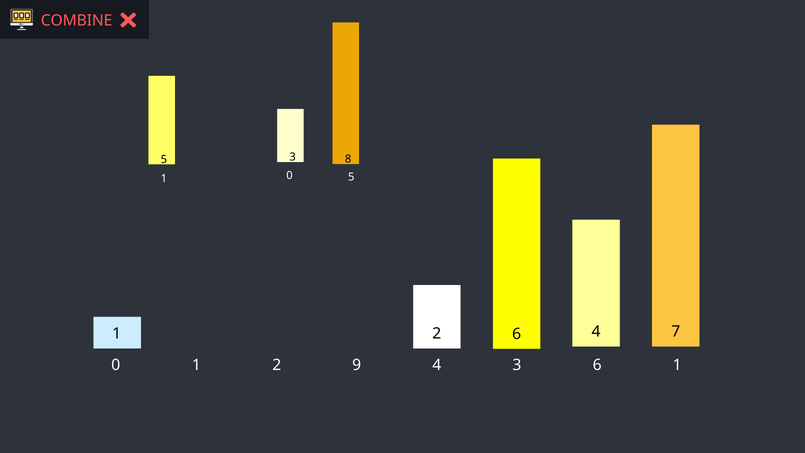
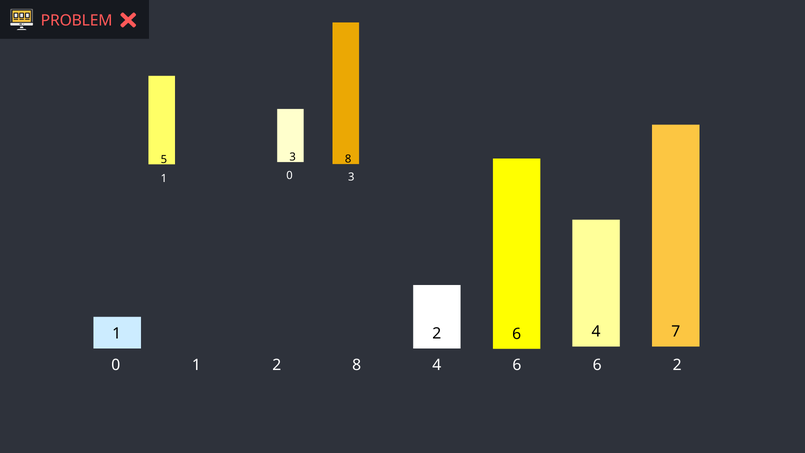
COMBINE: COMBINE -> PROBLEM
0 5: 5 -> 3
2 9: 9 -> 8
4 3: 3 -> 6
6 1: 1 -> 2
